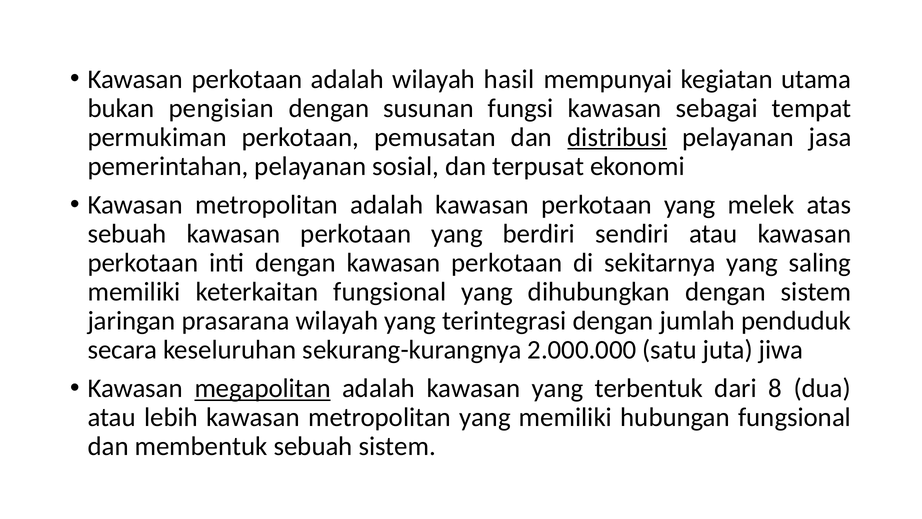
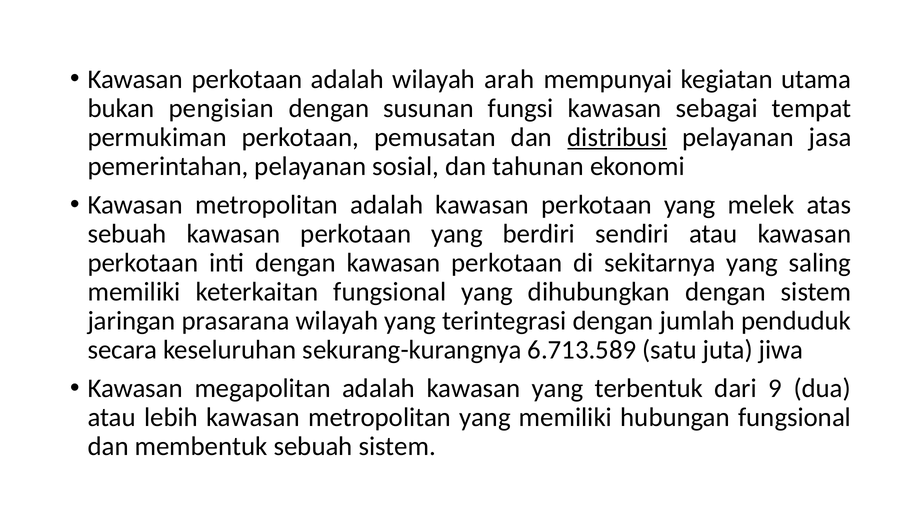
hasil: hasil -> arah
terpusat: terpusat -> tahunan
2.000.000: 2.000.000 -> 6.713.589
megapolitan underline: present -> none
8: 8 -> 9
